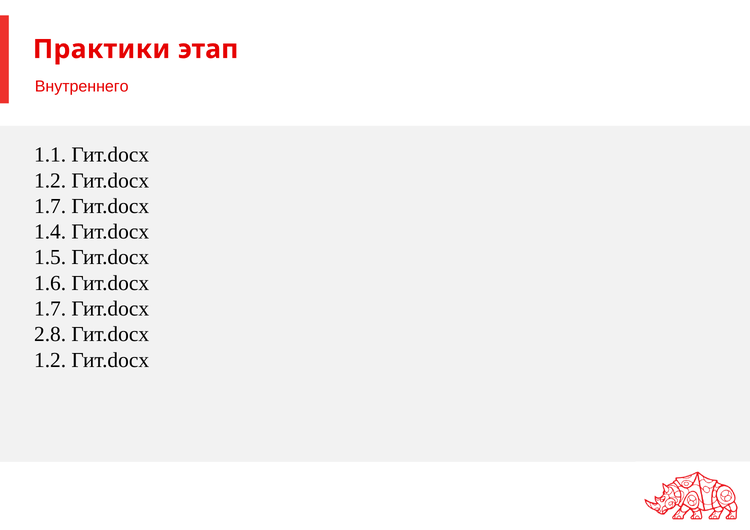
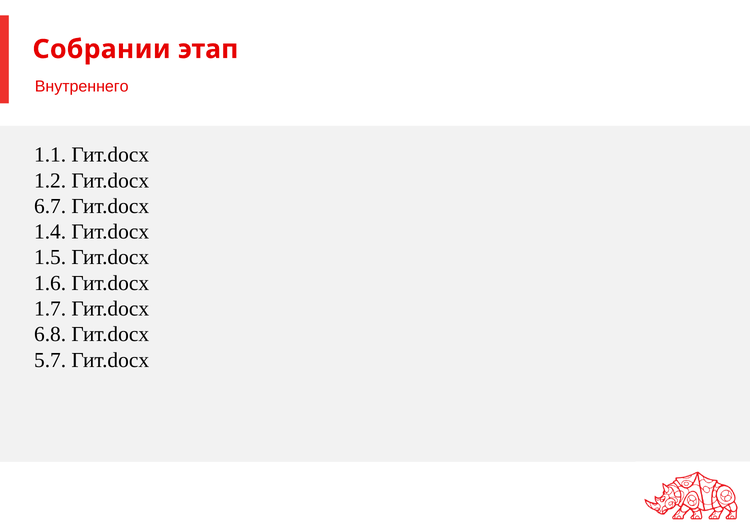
Практики: Практики -> Собрании
1.7 at (50, 206): 1.7 -> 6.7
2.8: 2.8 -> 6.8
1.2 at (50, 360): 1.2 -> 5.7
